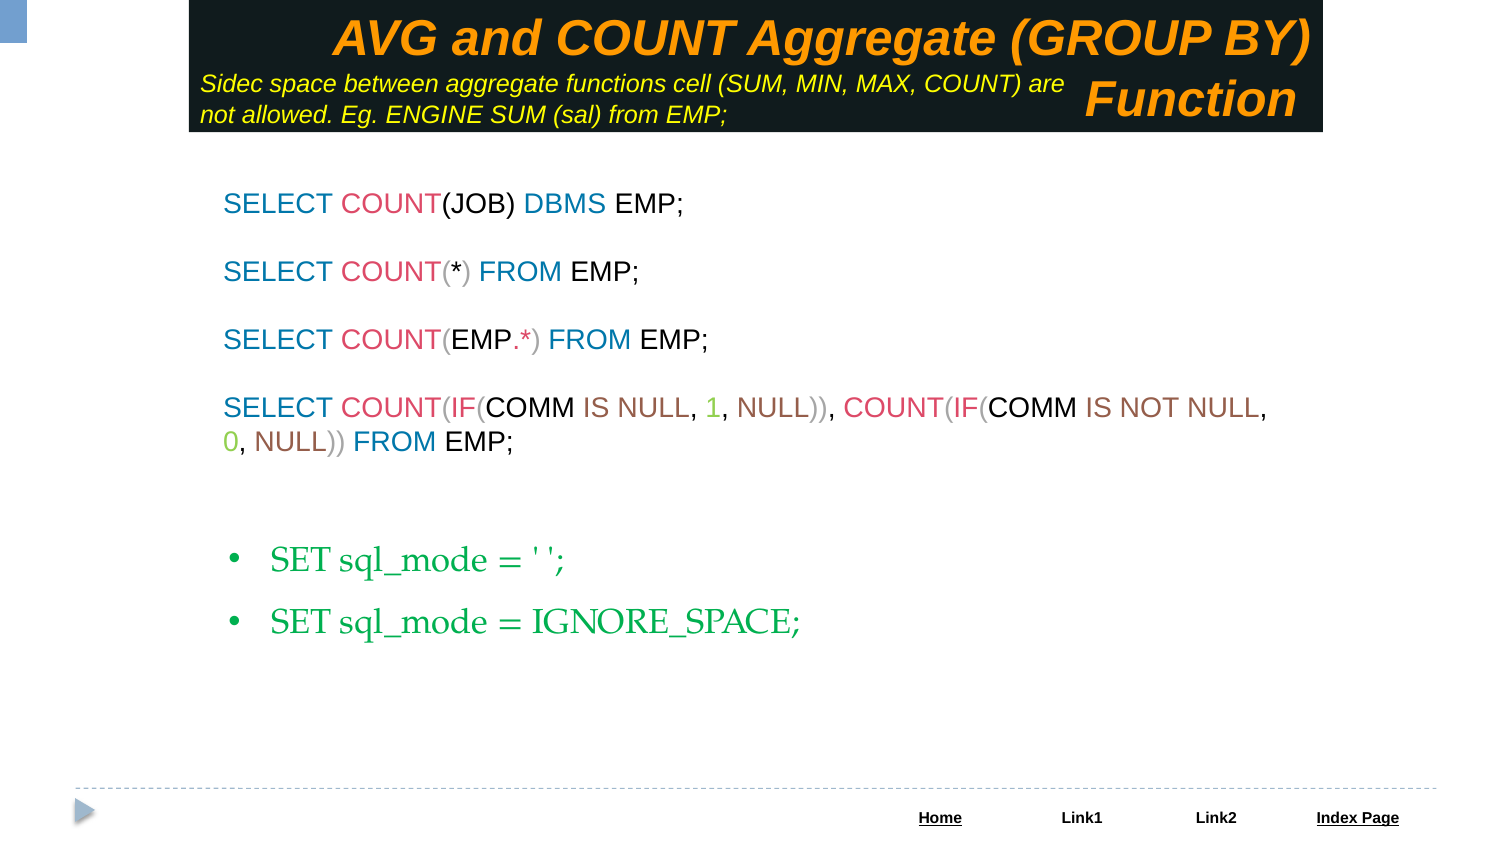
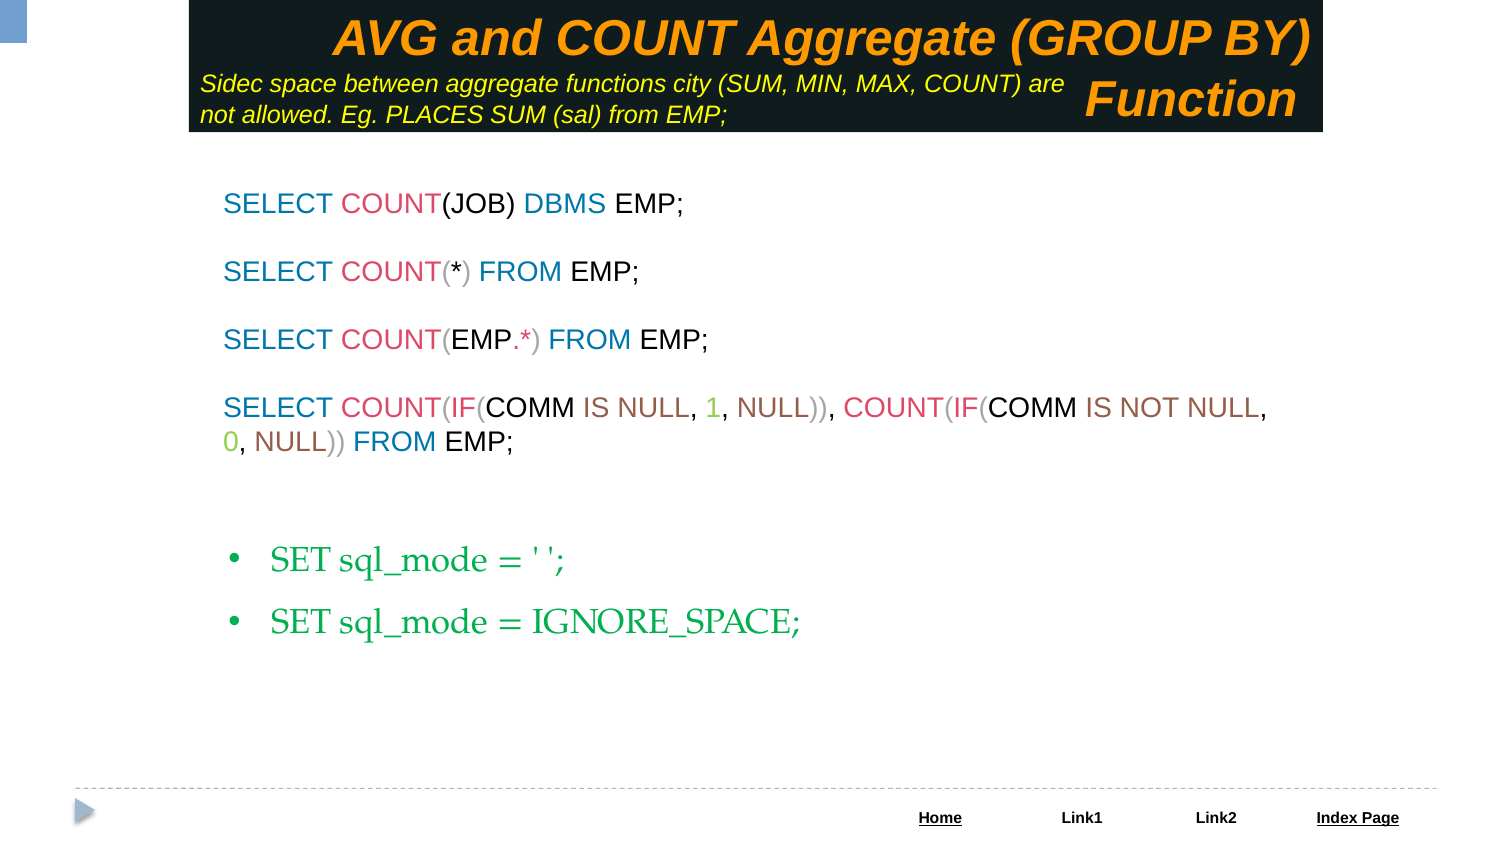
cell: cell -> city
ENGINE: ENGINE -> PLACES
